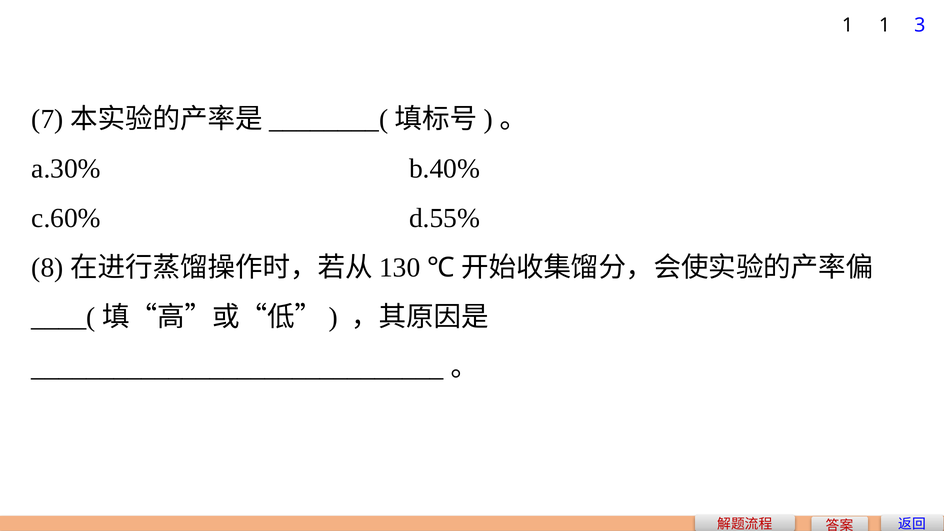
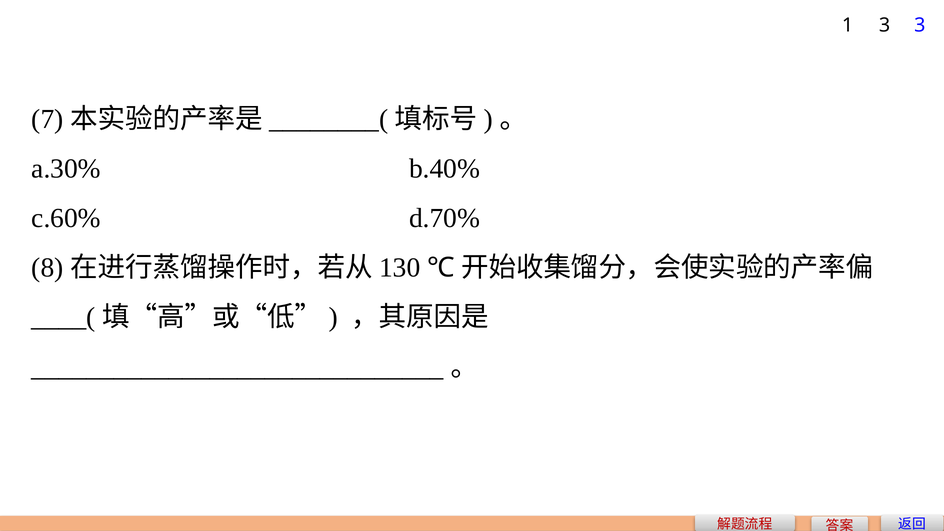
1 1: 1 -> 3
d.55%: d.55% -> d.70%
